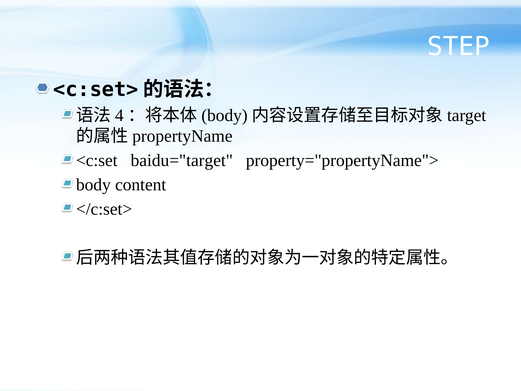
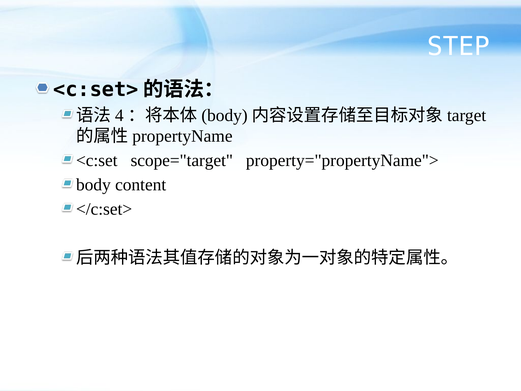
baidu="target: baidu="target -> scope="target
